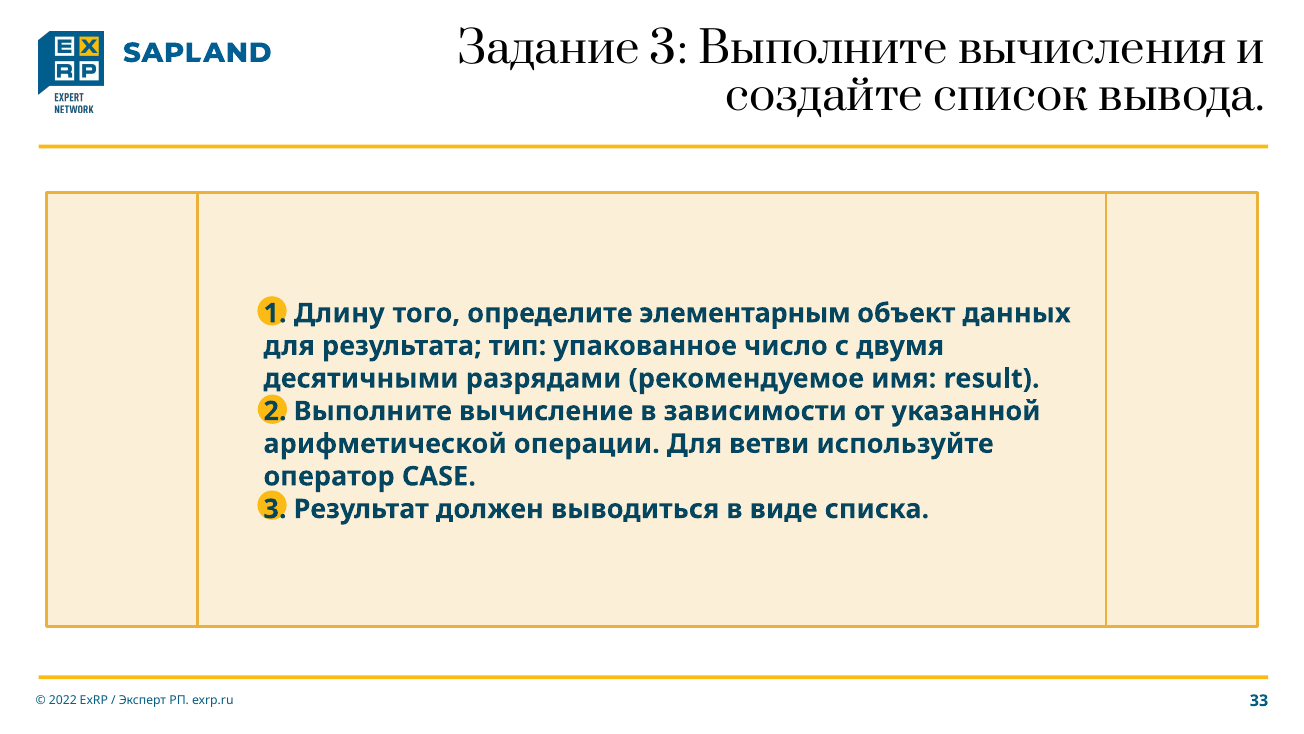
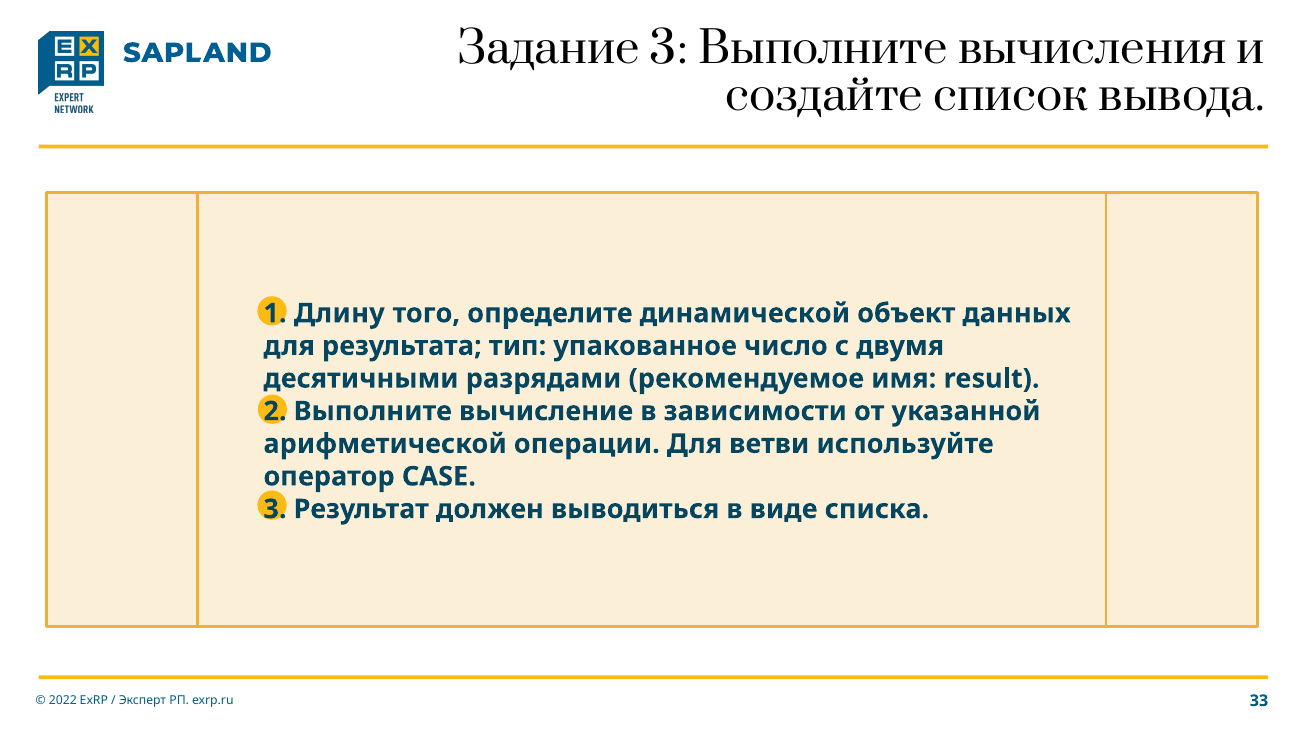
элементарным: элементарным -> динамической
